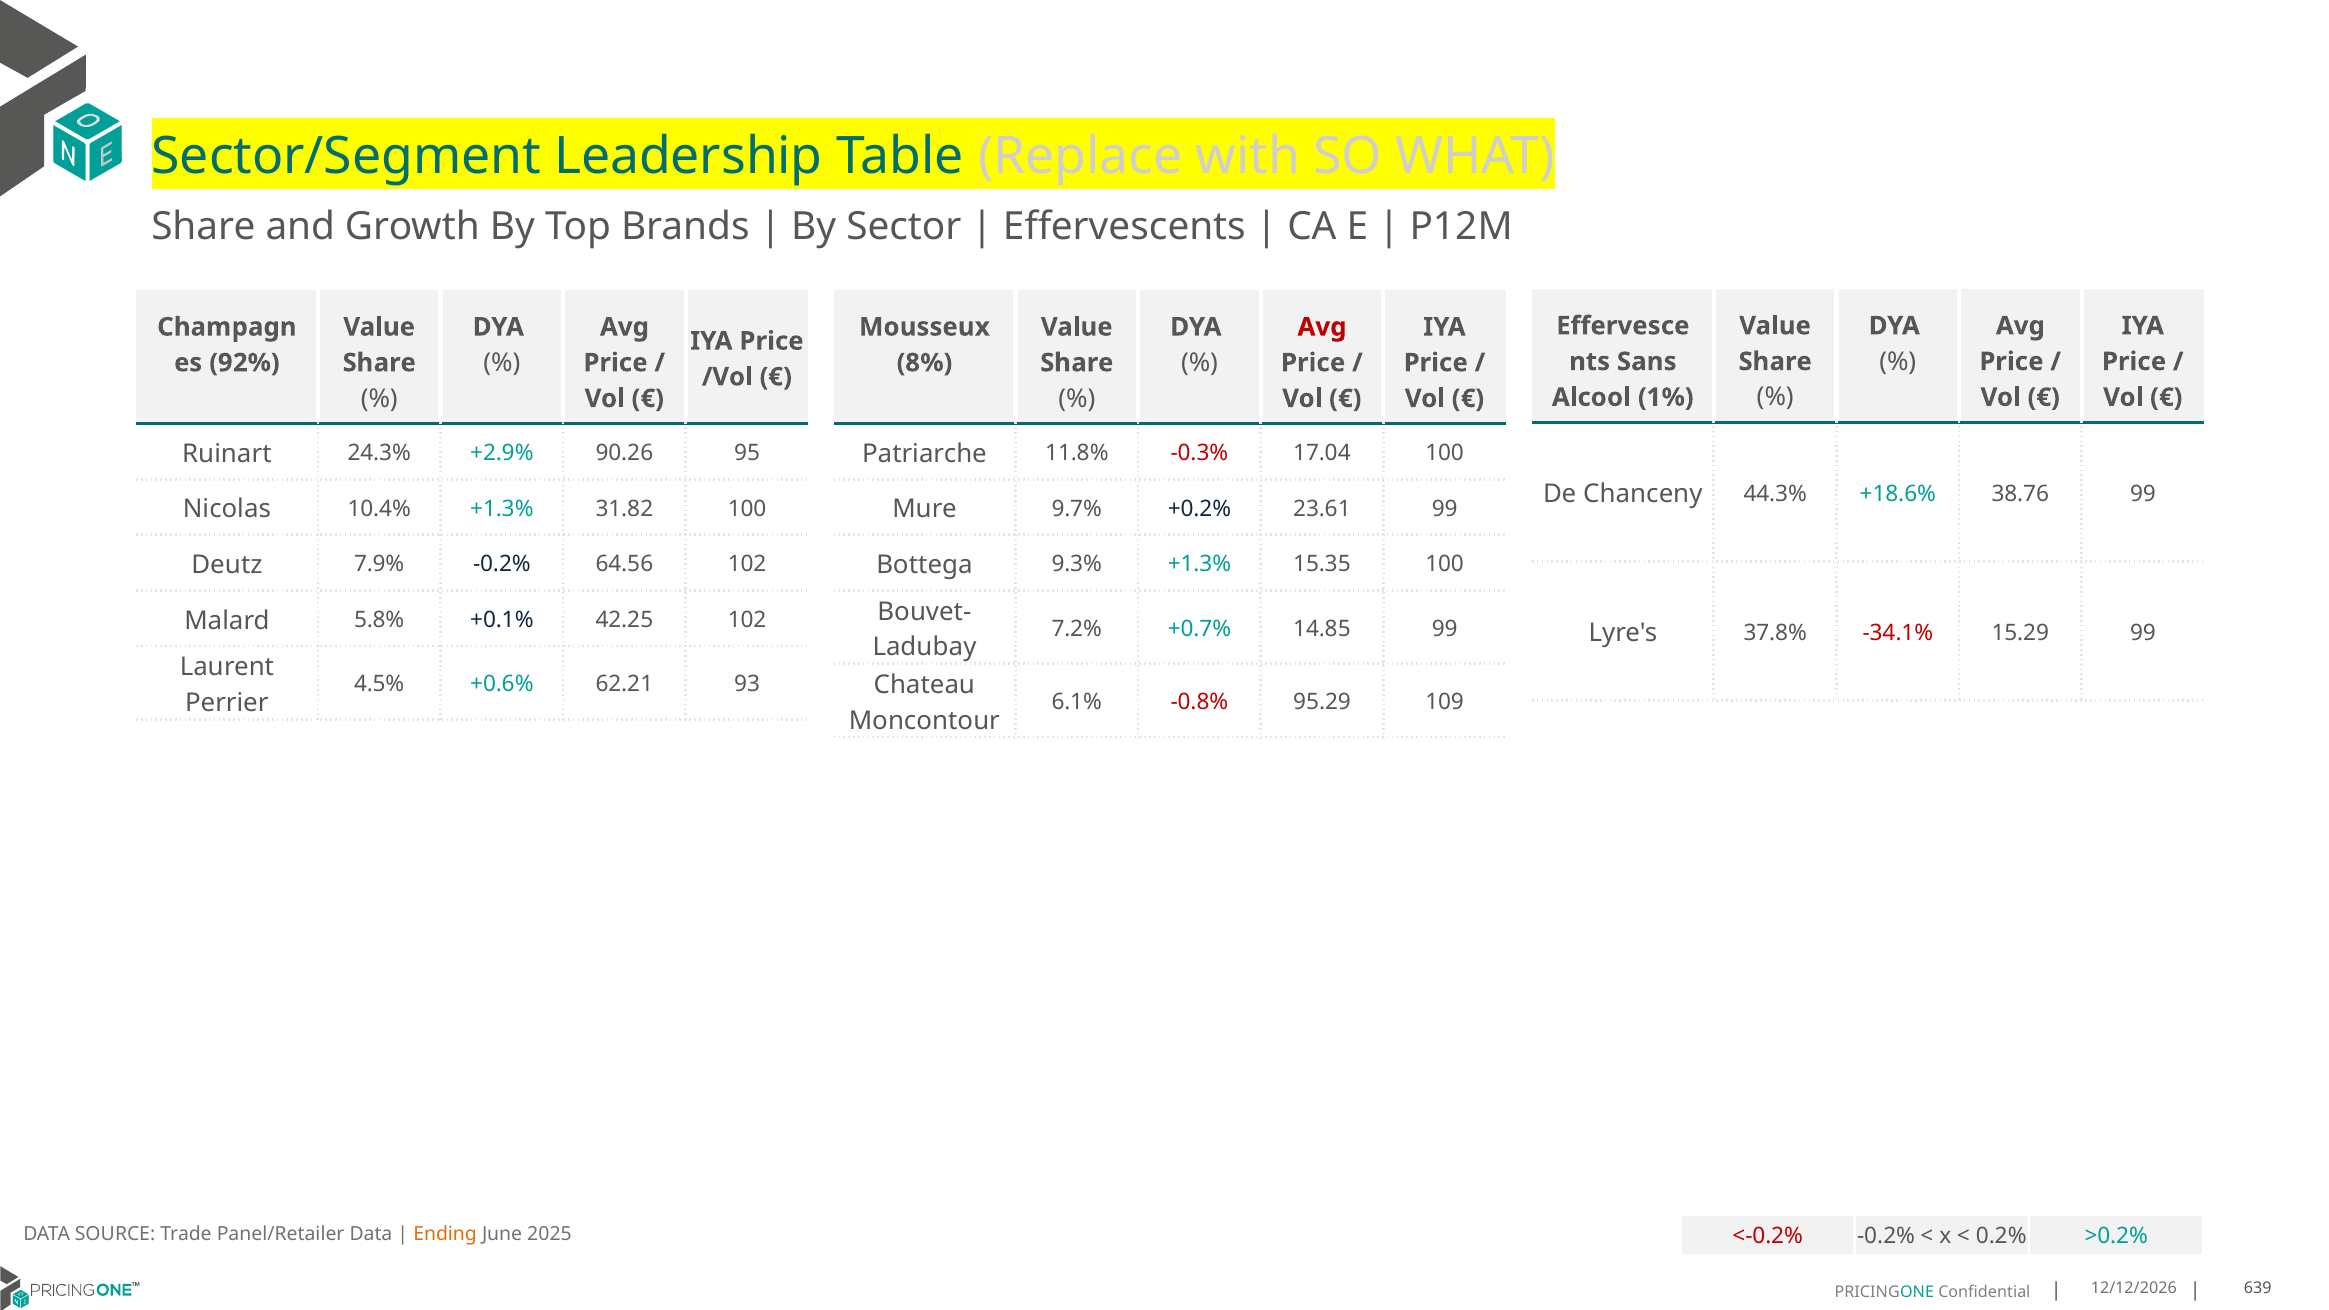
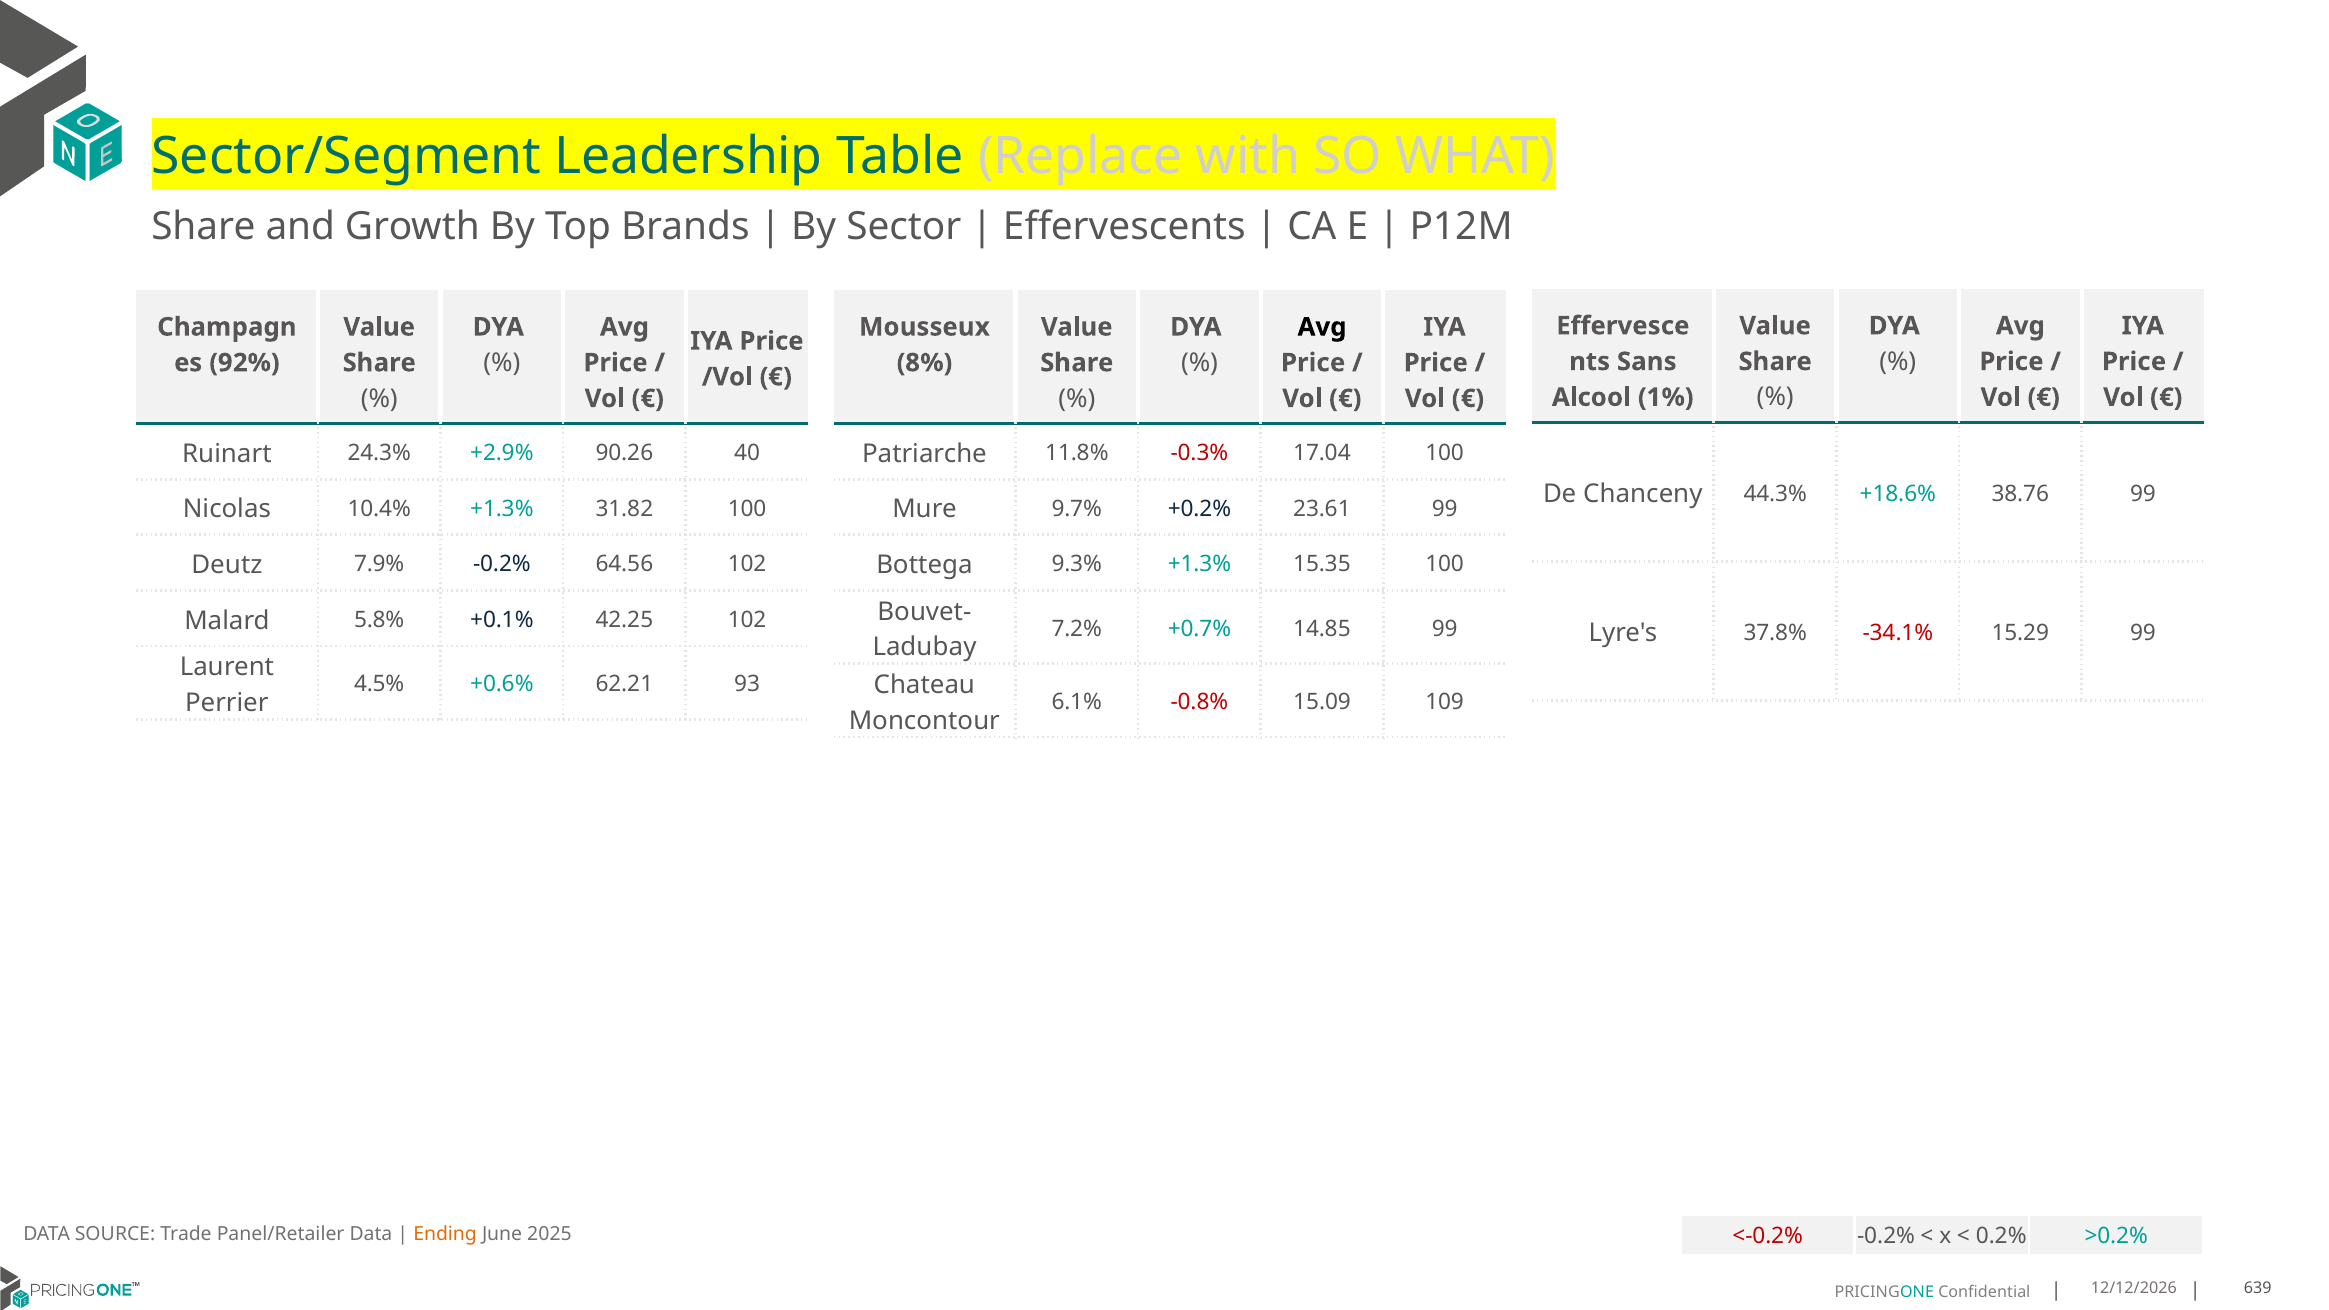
Avg at (1322, 327) colour: red -> black
95: 95 -> 40
95.29: 95.29 -> 15.09
